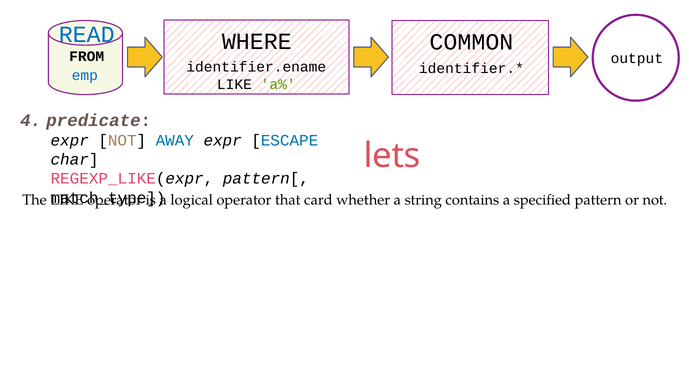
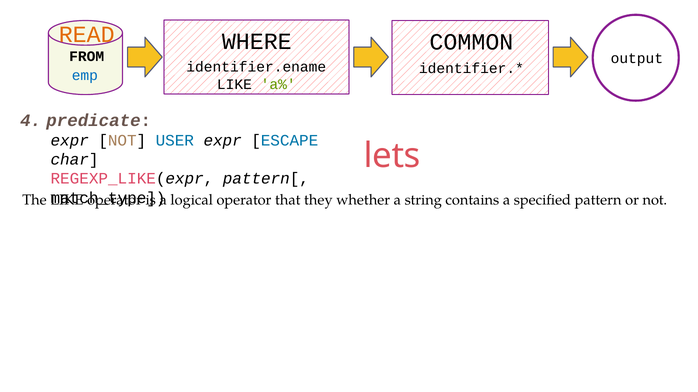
READ colour: blue -> orange
AWAY: AWAY -> USER
card: card -> they
